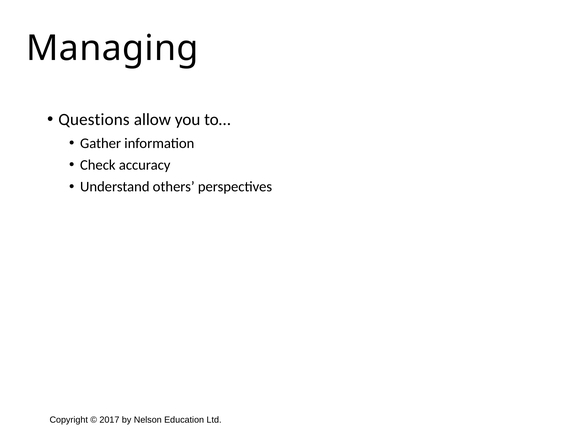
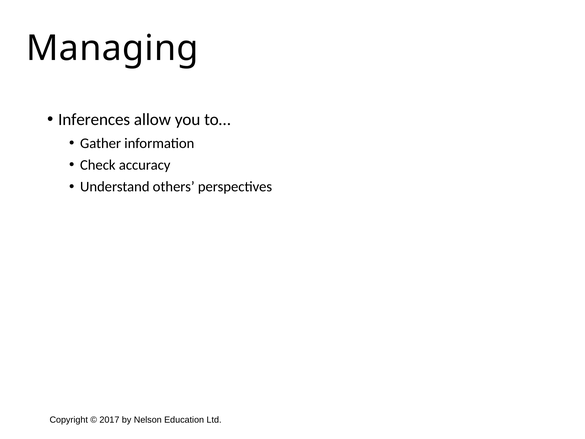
Questions: Questions -> Inferences
